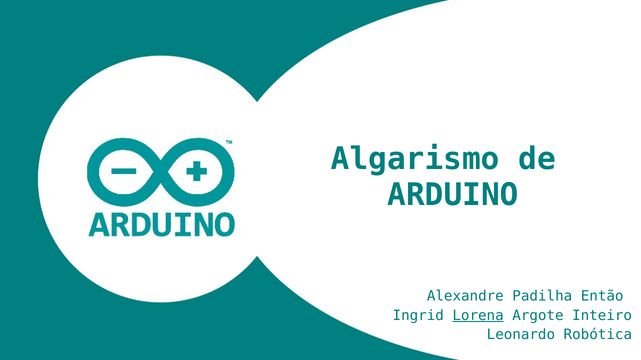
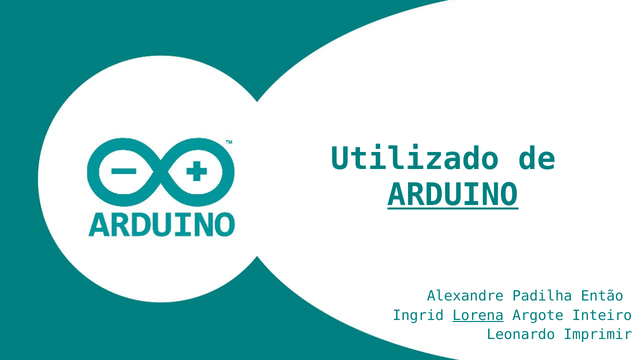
Algarismo: Algarismo -> Utilizado
ARDUINO underline: none -> present
Robótica: Robótica -> Imprimir
